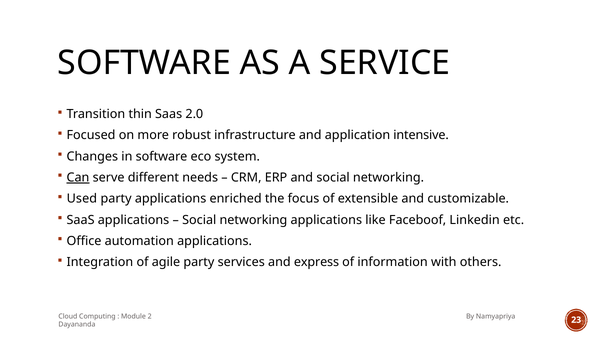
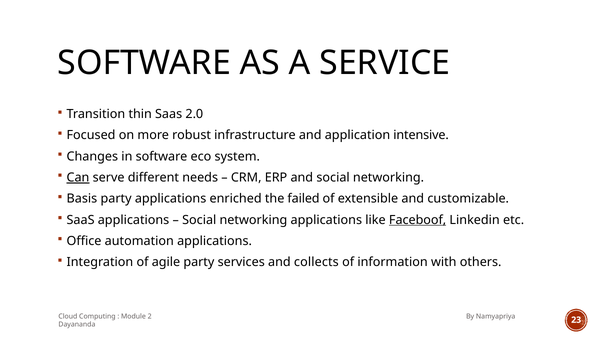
Used: Used -> Basis
focus: focus -> failed
Faceboof underline: none -> present
express: express -> collects
